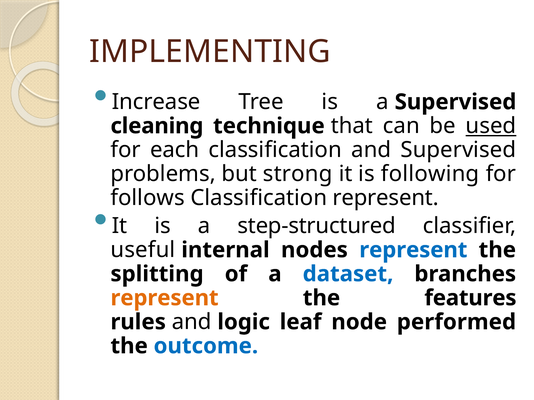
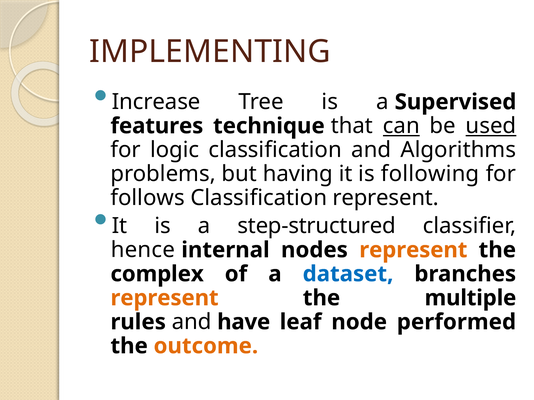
cleaning: cleaning -> features
can underline: none -> present
each: each -> logic
and Supervised: Supervised -> Algorithms
strong: strong -> having
useful: useful -> hence
represent at (413, 250) colour: blue -> orange
splitting: splitting -> complex
features: features -> multiple
logic: logic -> have
outcome colour: blue -> orange
